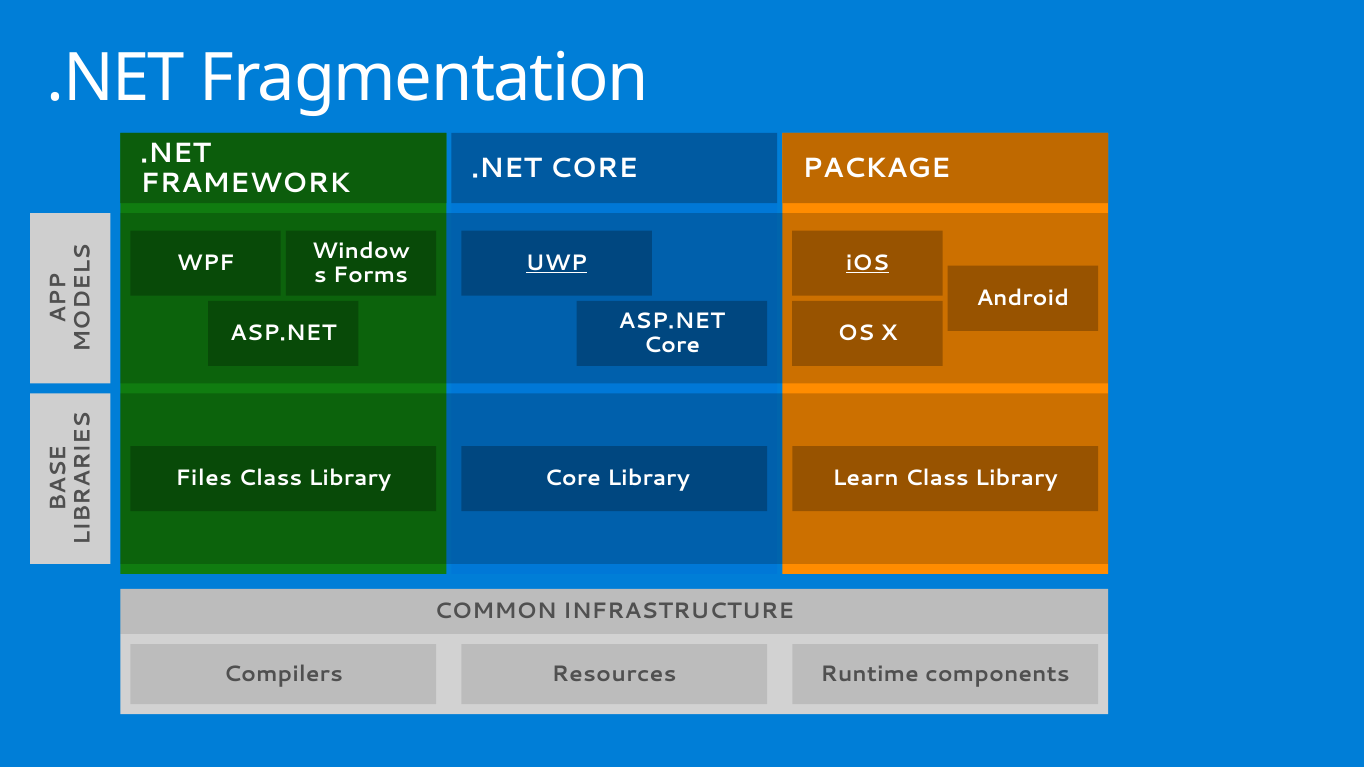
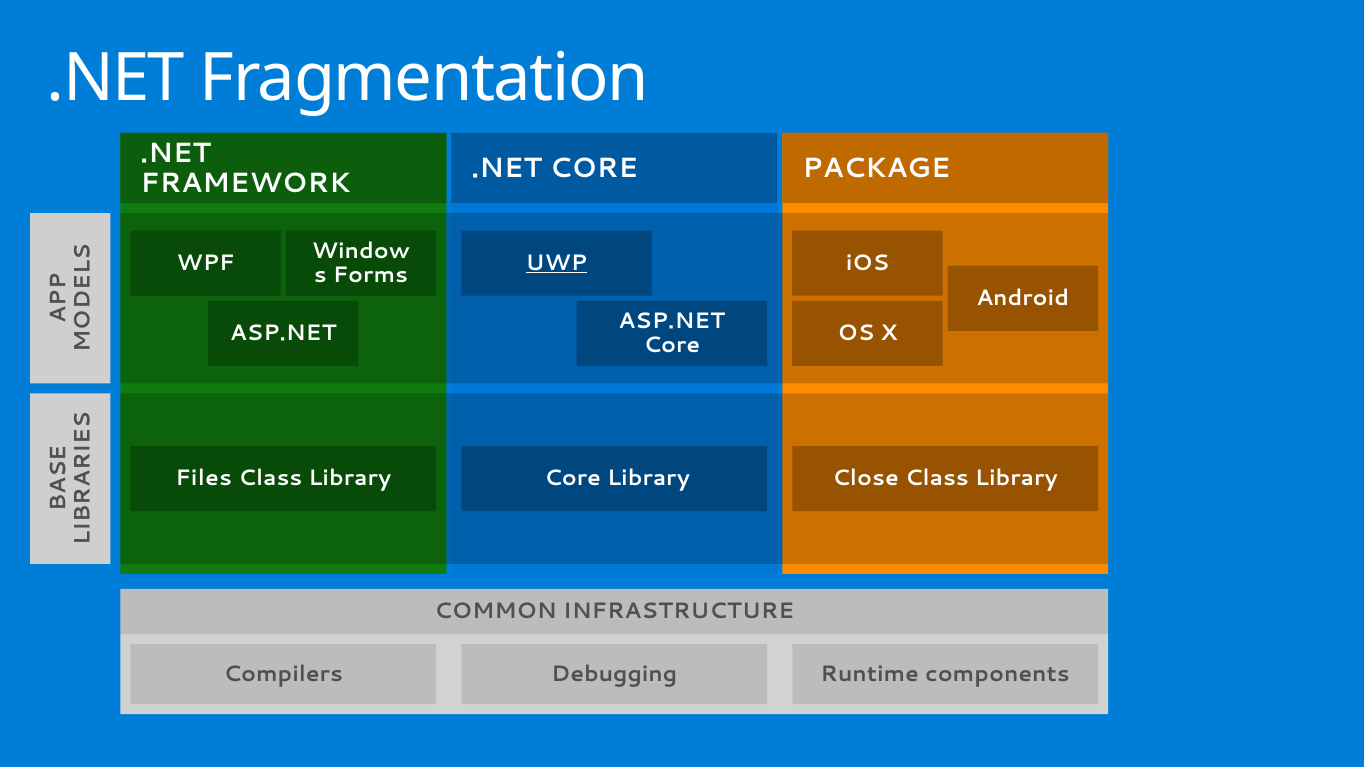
iOS underline: present -> none
Learn: Learn -> Close
Resources: Resources -> Debugging
